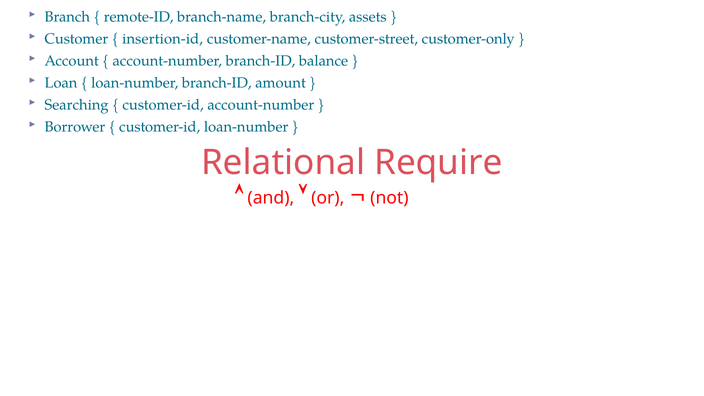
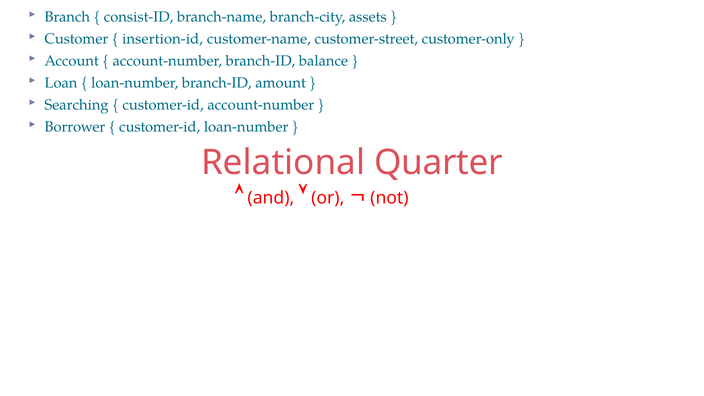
remote-ID: remote-ID -> consist-ID
Require: Require -> Quarter
